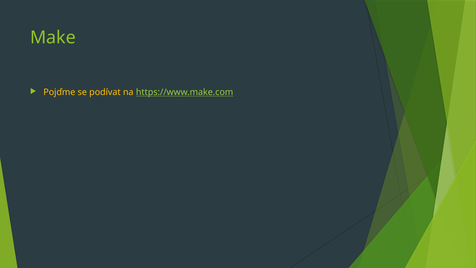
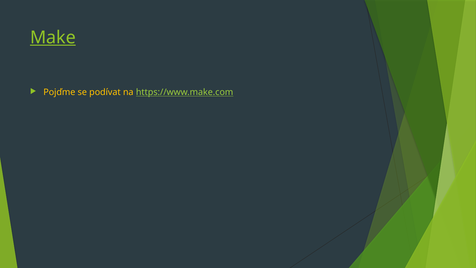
Make underline: none -> present
